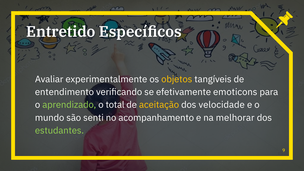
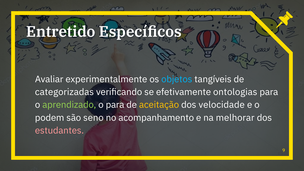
objetos colour: yellow -> light blue
entendimento: entendimento -> categorizadas
emoticons: emoticons -> ontologias
o total: total -> para
mundo: mundo -> podem
senti: senti -> seno
estudantes colour: light green -> pink
